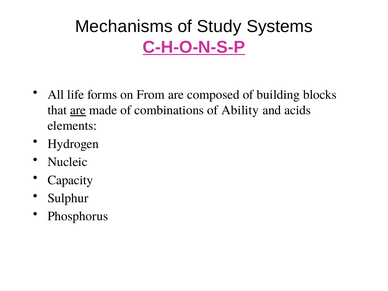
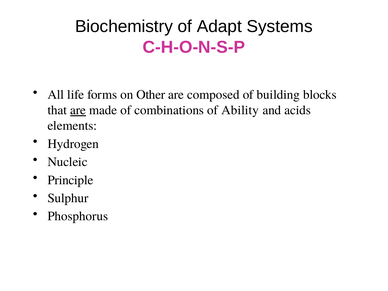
Mechanisms: Mechanisms -> Biochemistry
Study: Study -> Adapt
C-H-O-N-S-P underline: present -> none
From: From -> Other
Capacity: Capacity -> Principle
